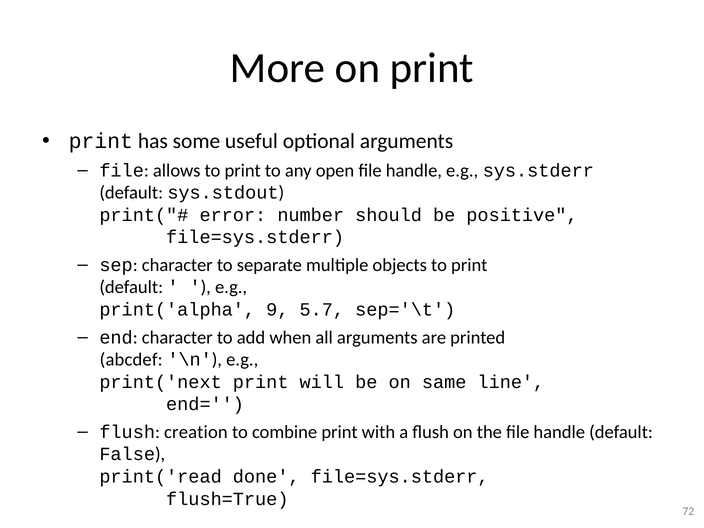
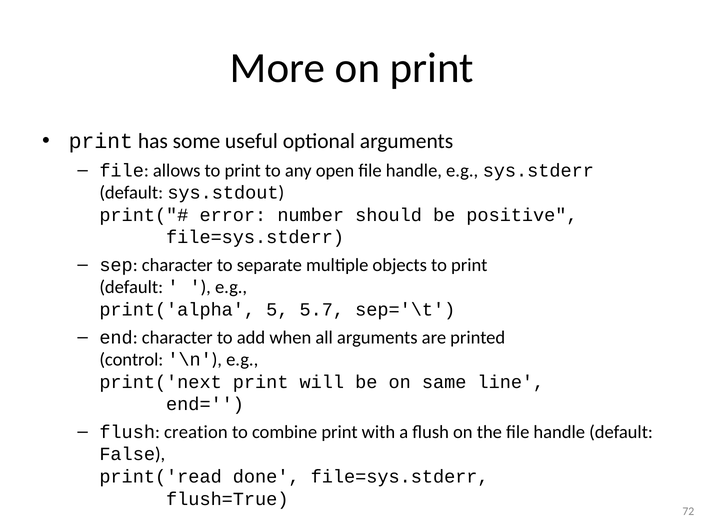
9: 9 -> 5
abcdef: abcdef -> control
